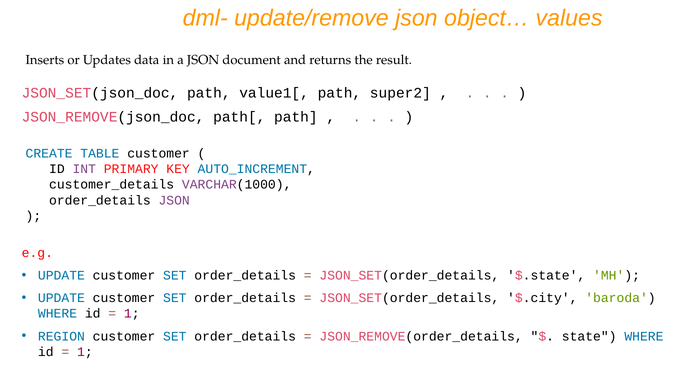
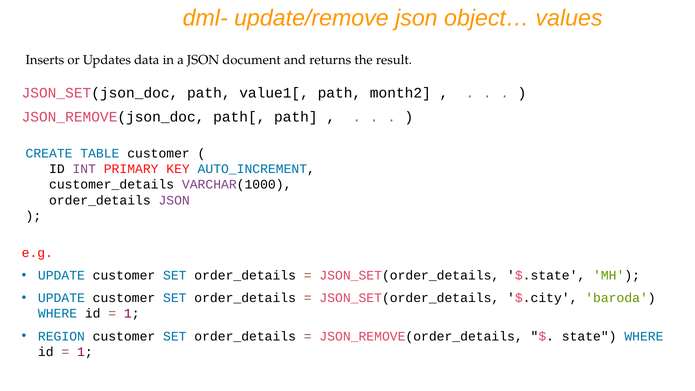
super2: super2 -> month2
